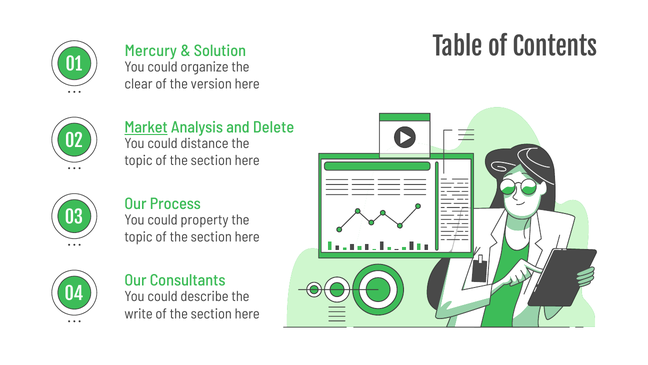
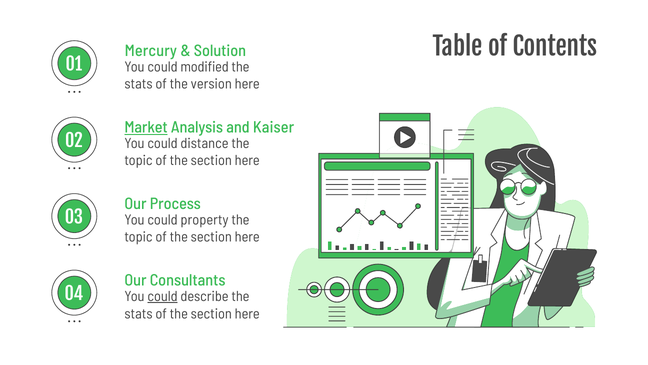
organize: organize -> modified
clear at (138, 84): clear -> stats
Delete: Delete -> Kaiser
could at (163, 296) underline: none -> present
write at (139, 313): write -> stats
